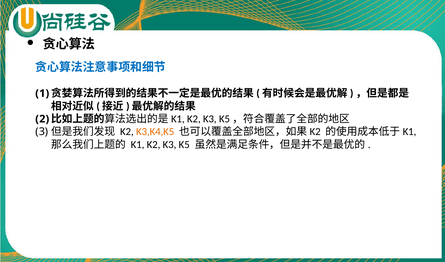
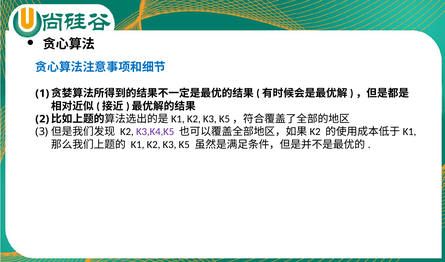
K3,K4,K5 colour: orange -> purple
